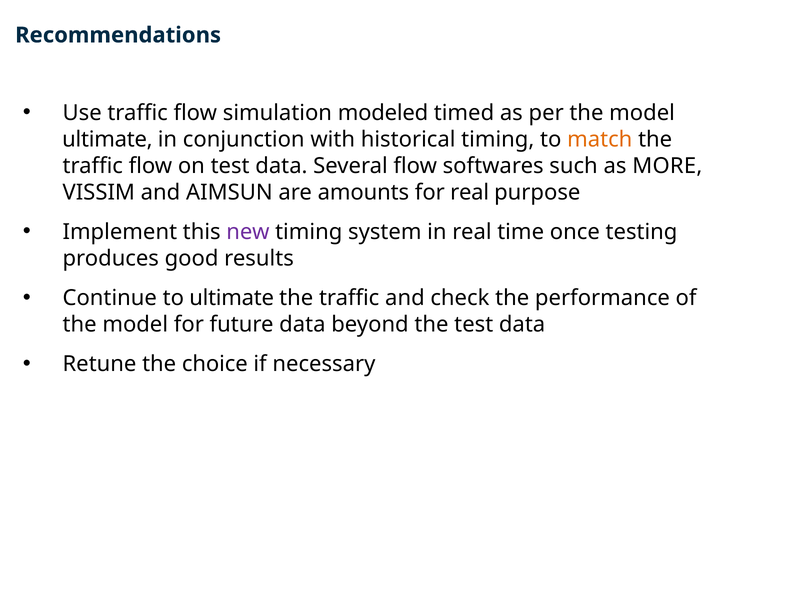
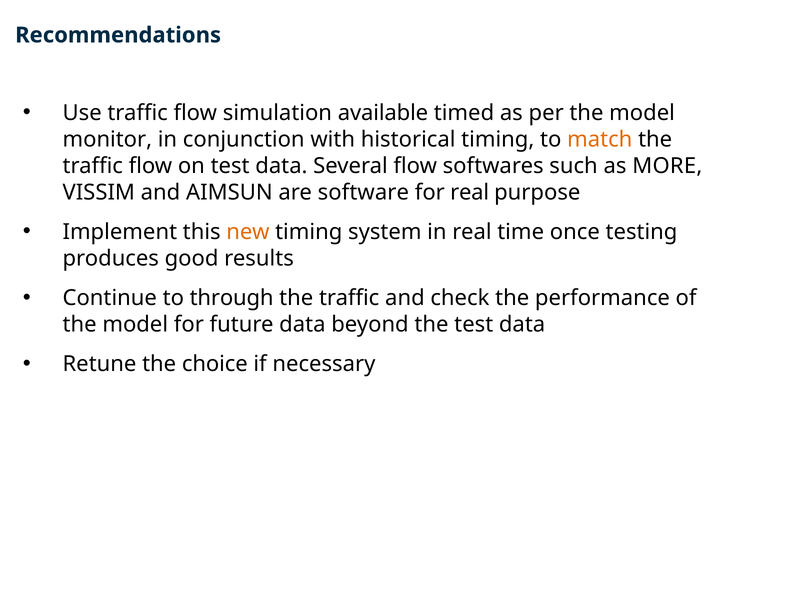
modeled: modeled -> available
ultimate at (107, 139): ultimate -> monitor
amounts: amounts -> software
new colour: purple -> orange
to ultimate: ultimate -> through
